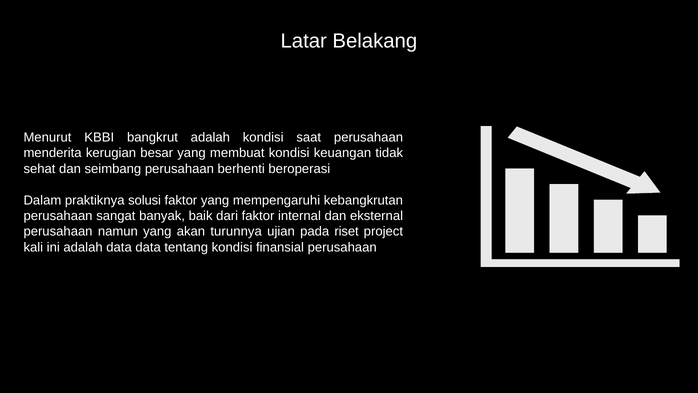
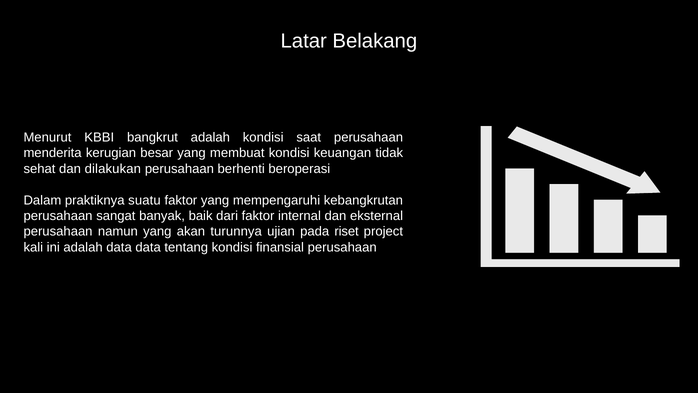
seimbang: seimbang -> dilakukan
solusi: solusi -> suatu
